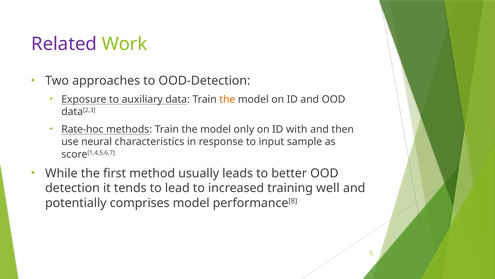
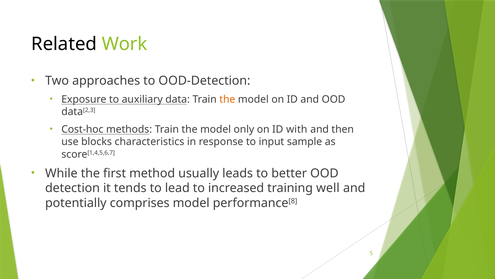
Related colour: purple -> black
Rate-hoc: Rate-hoc -> Cost-hoc
neural: neural -> blocks
